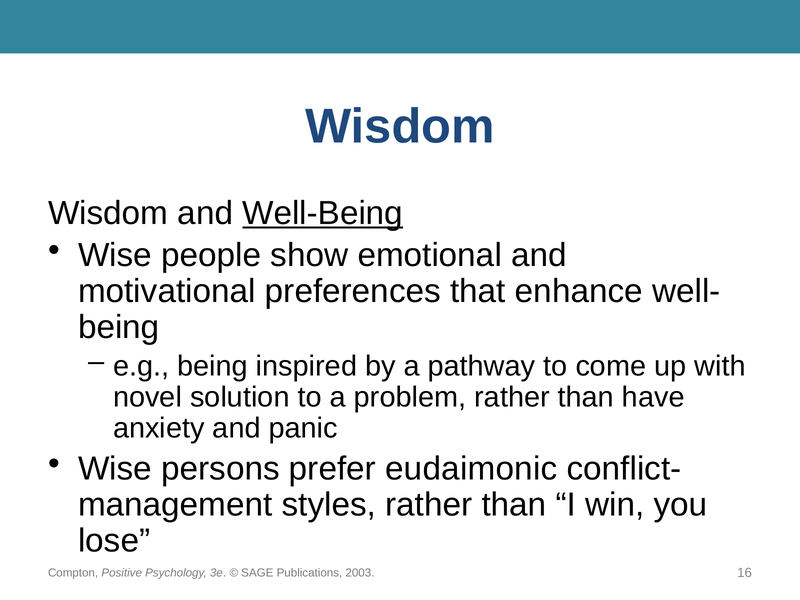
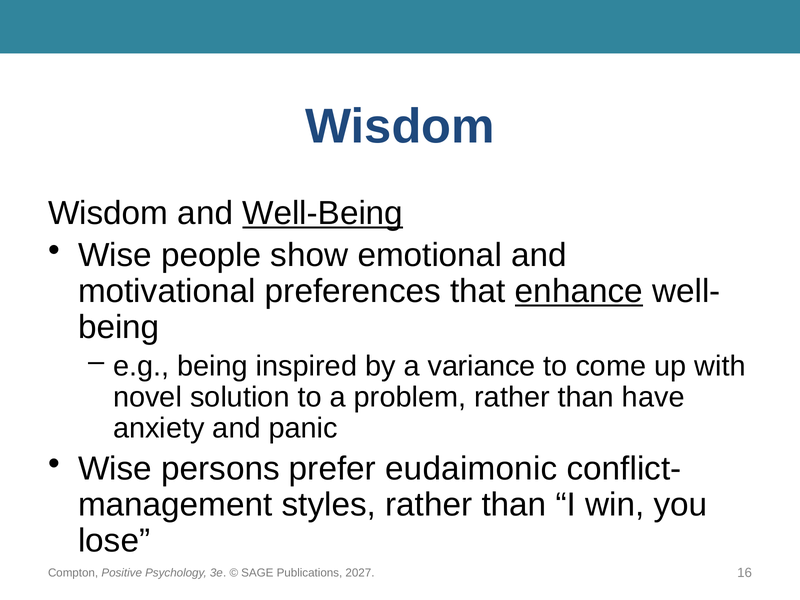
enhance underline: none -> present
pathway: pathway -> variance
2003: 2003 -> 2027
